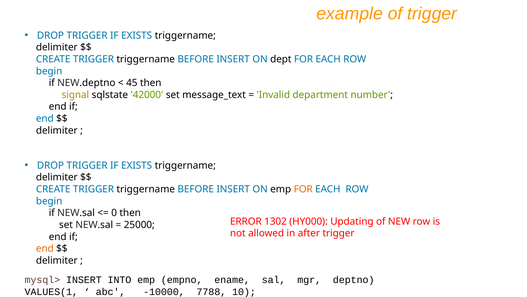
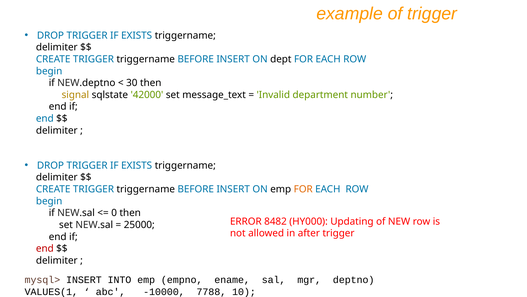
45: 45 -> 30
1302: 1302 -> 8482
end at (45, 248) colour: orange -> red
